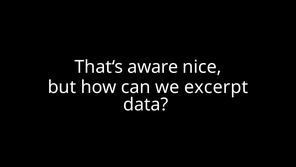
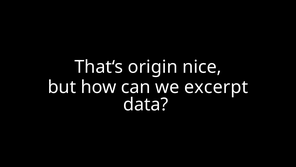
aware: aware -> origin
